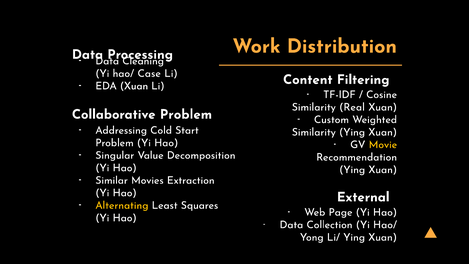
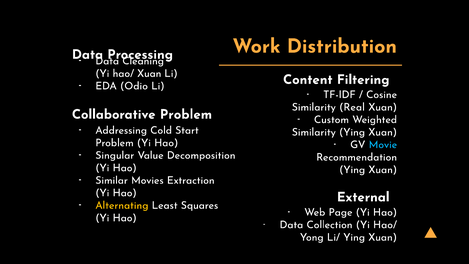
hao/ Case: Case -> Xuan
EDA Xuan: Xuan -> Odio
Movie colour: yellow -> light blue
